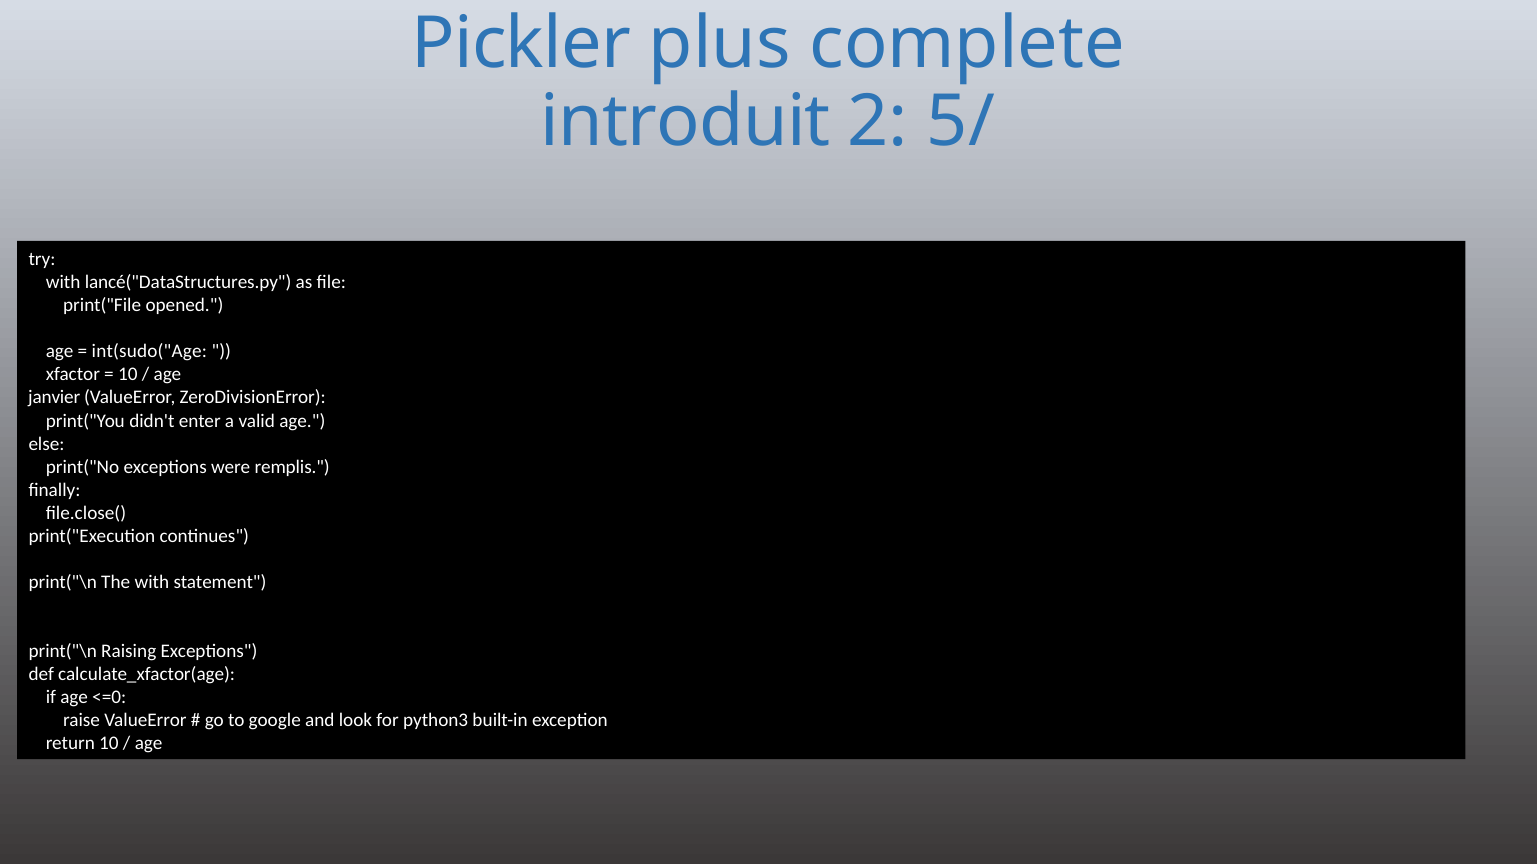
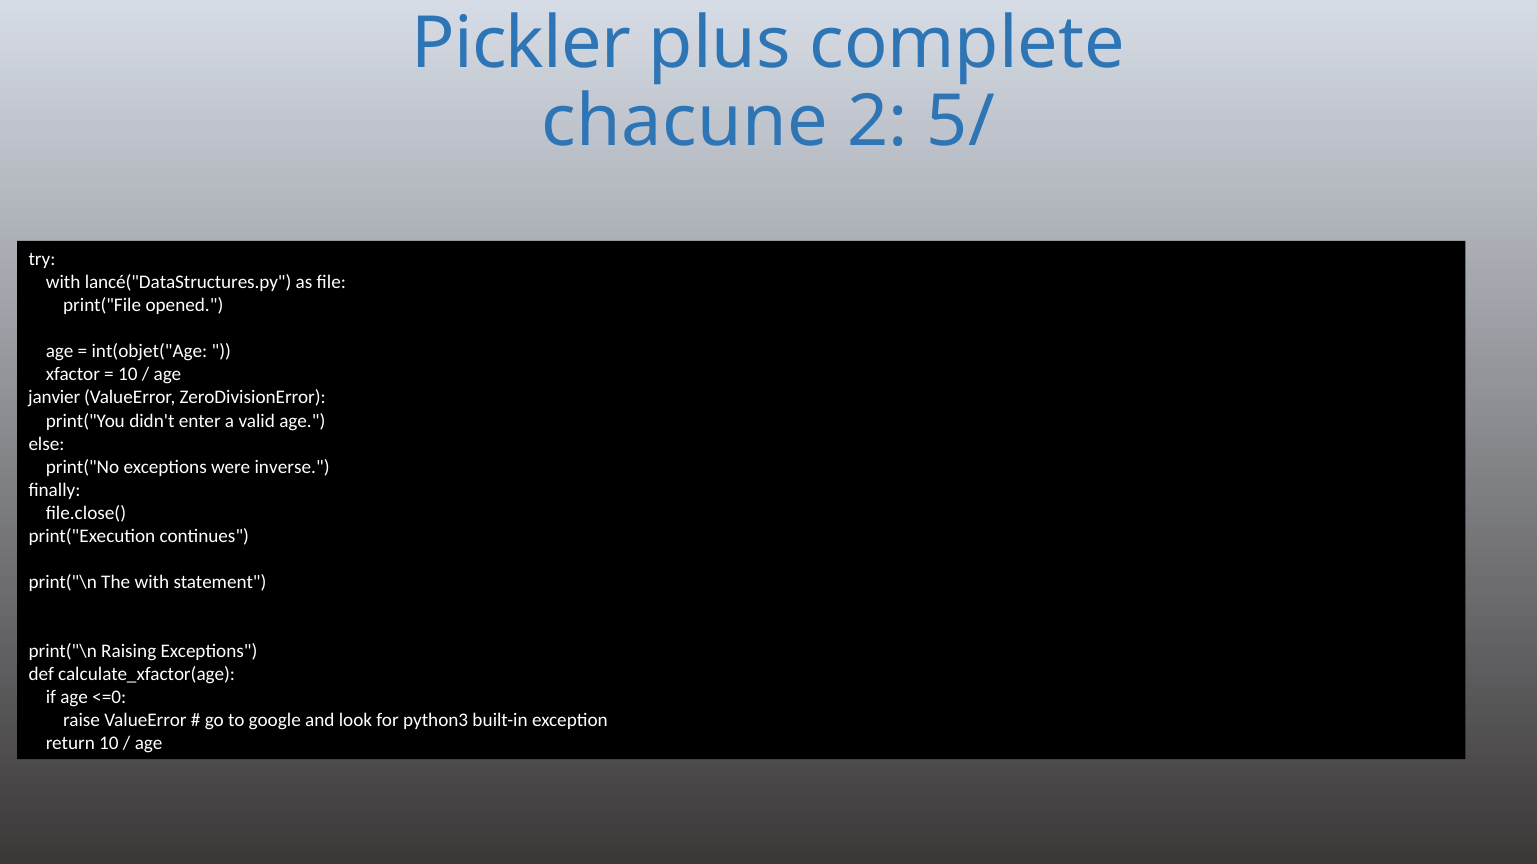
introduit: introduit -> chacune
int(sudo("Age: int(sudo("Age -> int(objet("Age
remplis: remplis -> inverse
